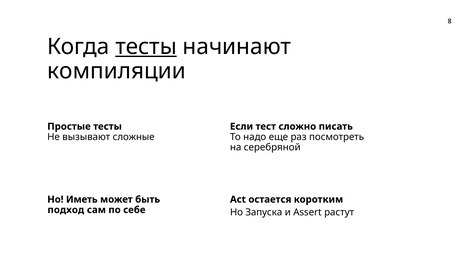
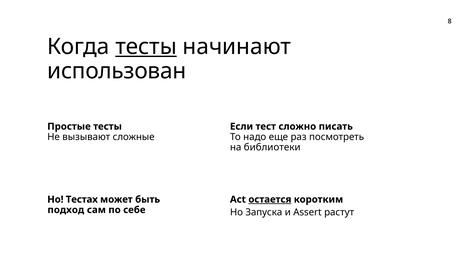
компиляции: компиляции -> использован
серебряной: серебряной -> библиотеки
Иметь: Иметь -> Тестах
остается underline: none -> present
